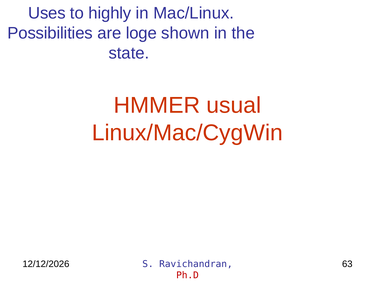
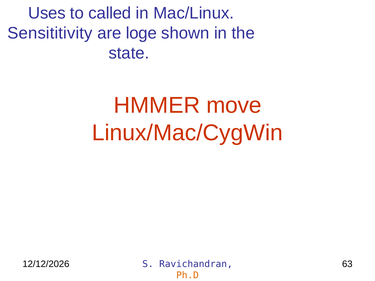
highly: highly -> called
Possibilities: Possibilities -> Sensititivity
usual: usual -> move
Ph.D colour: red -> orange
